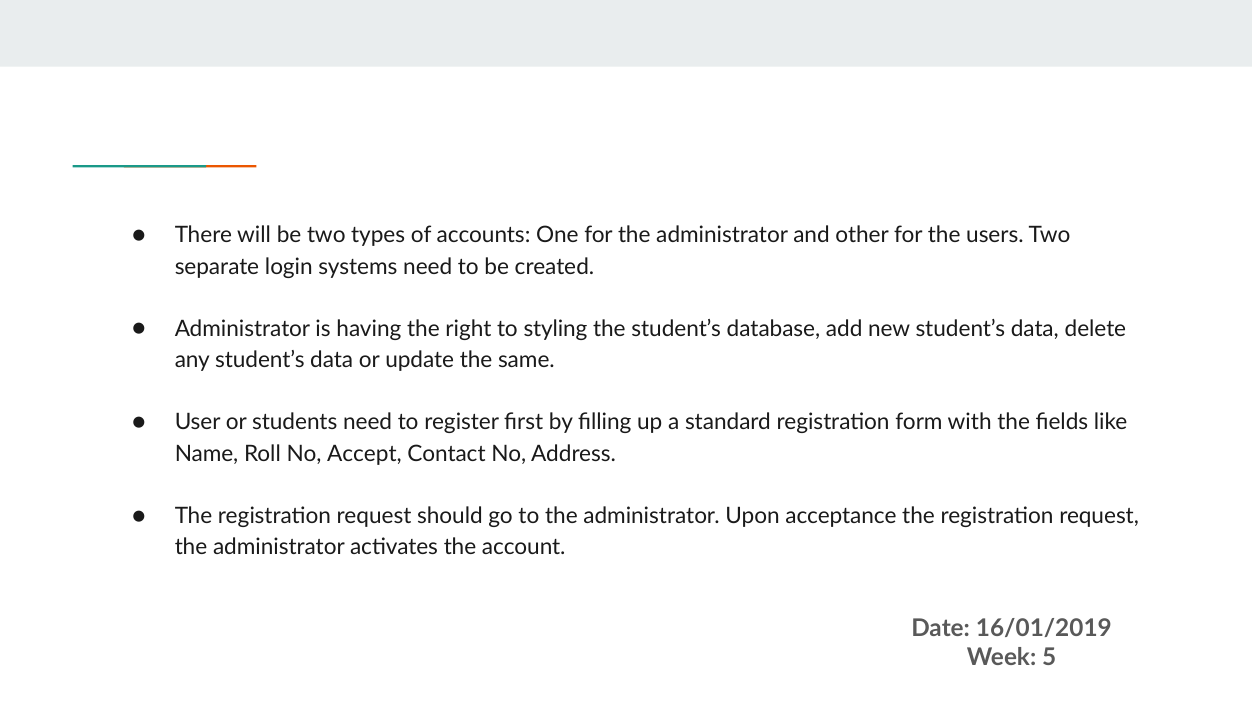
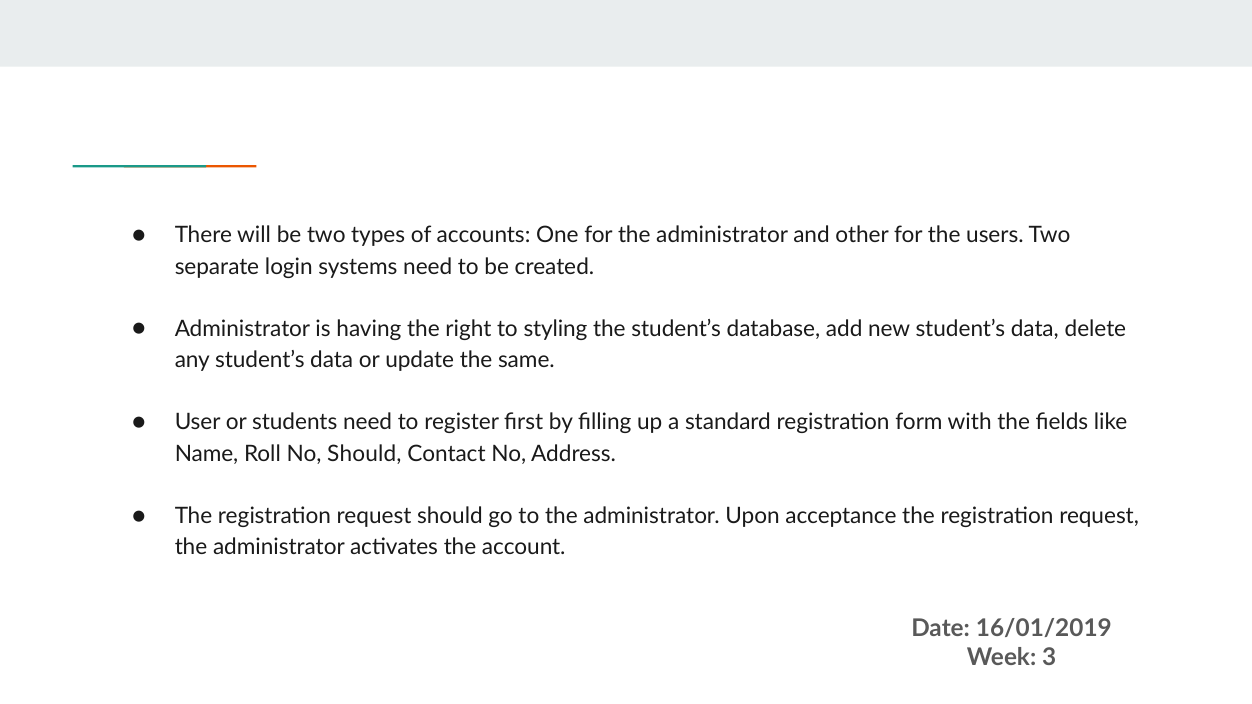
No Accept: Accept -> Should
5: 5 -> 3
